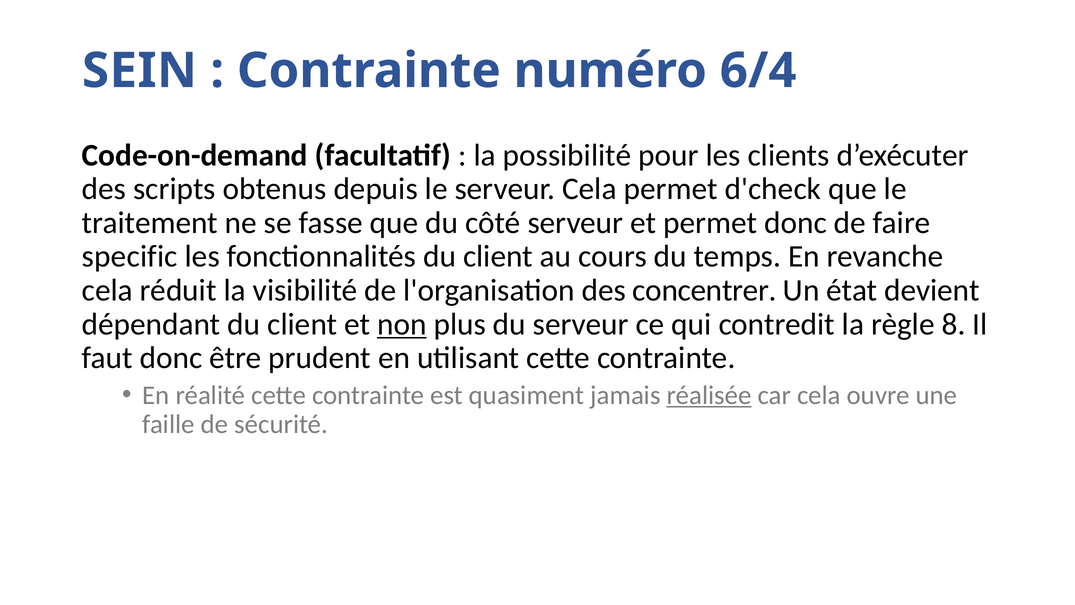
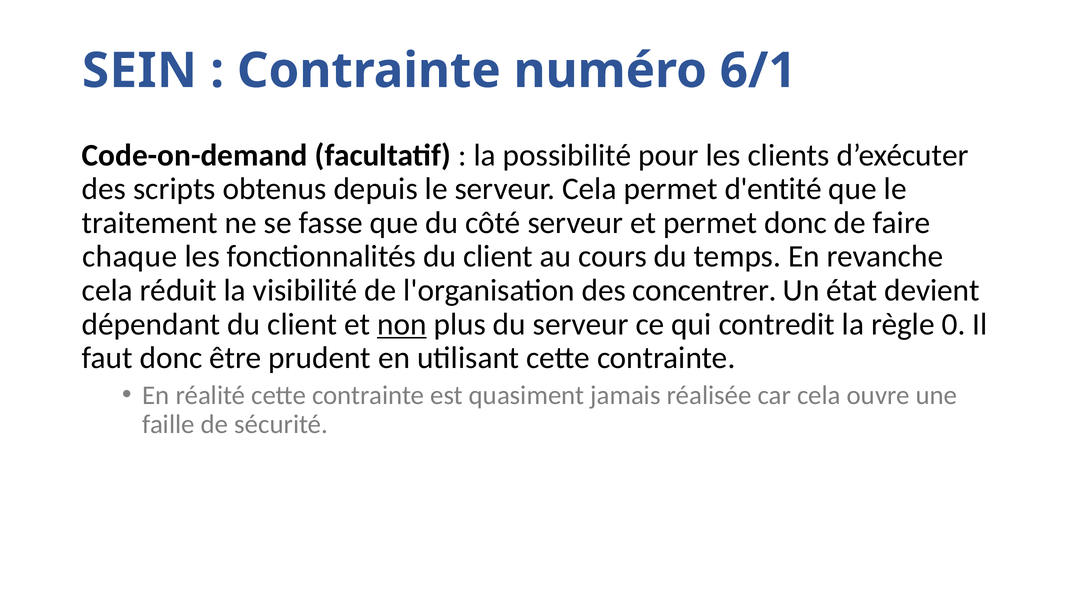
6/4: 6/4 -> 6/1
d'check: d'check -> d'entité
specific: specific -> chaque
8: 8 -> 0
réalisée underline: present -> none
